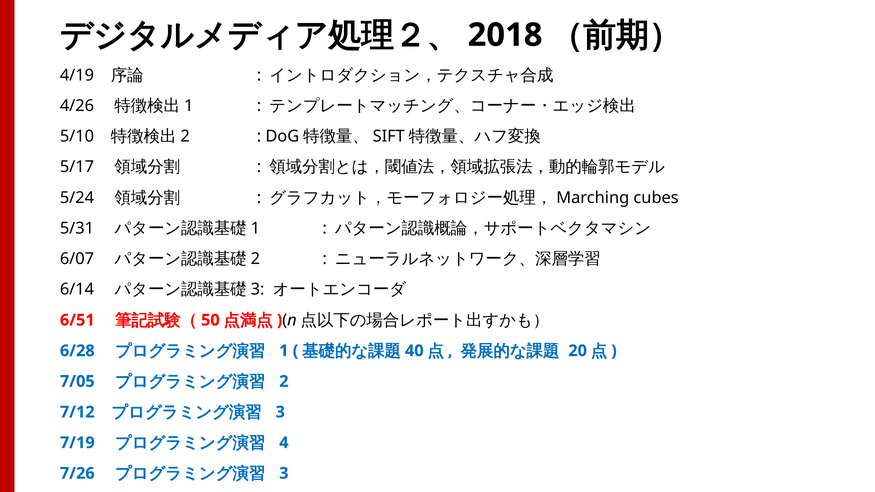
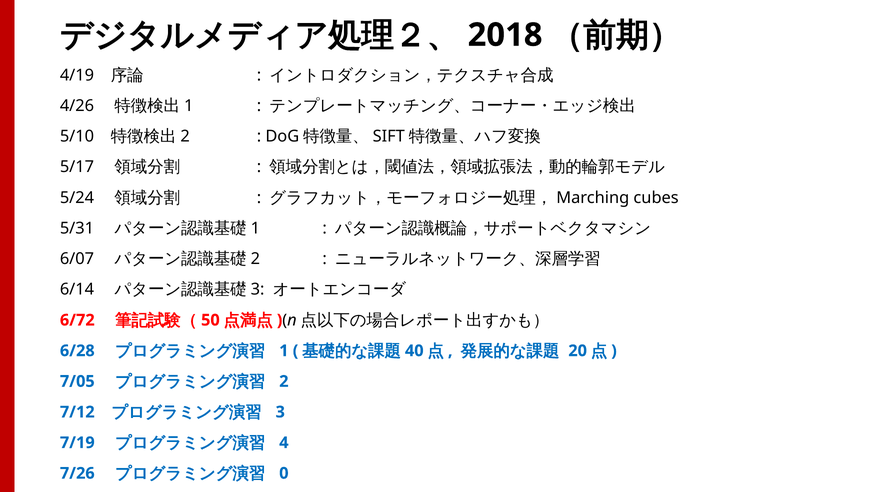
6/51: 6/51 -> 6/72
3 at (284, 473): 3 -> 0
